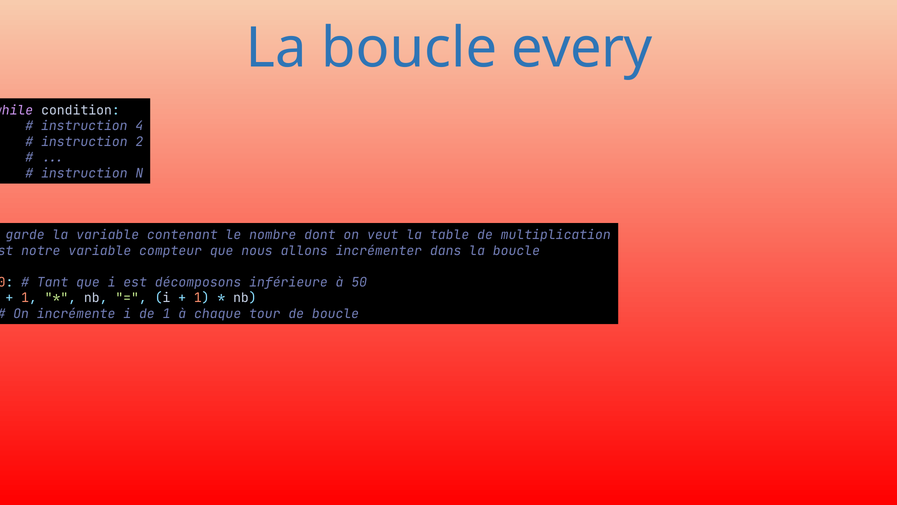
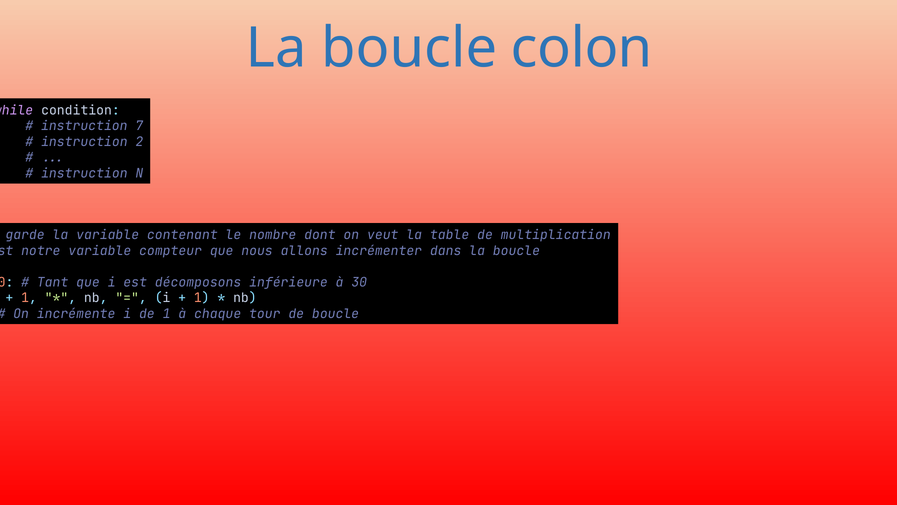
every: every -> colon
instruction 4: 4 -> 7
50: 50 -> 30
